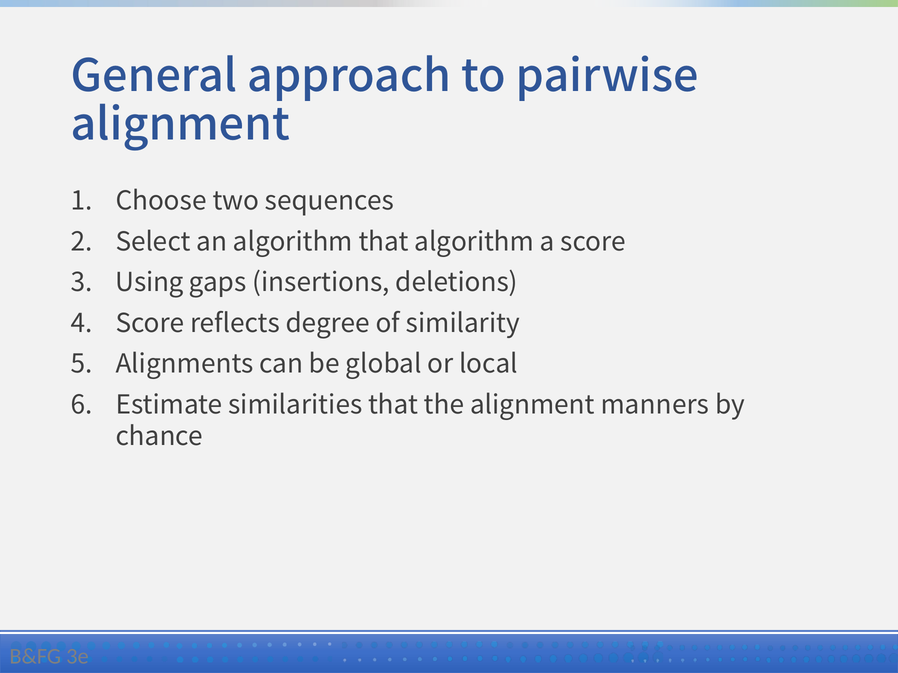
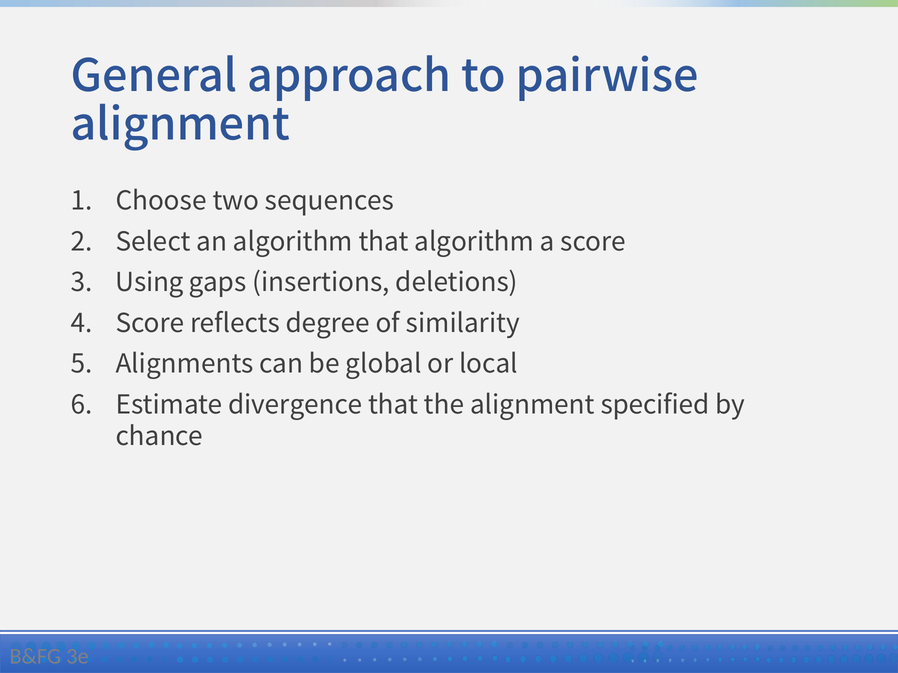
similarities: similarities -> divergence
manners: manners -> specified
